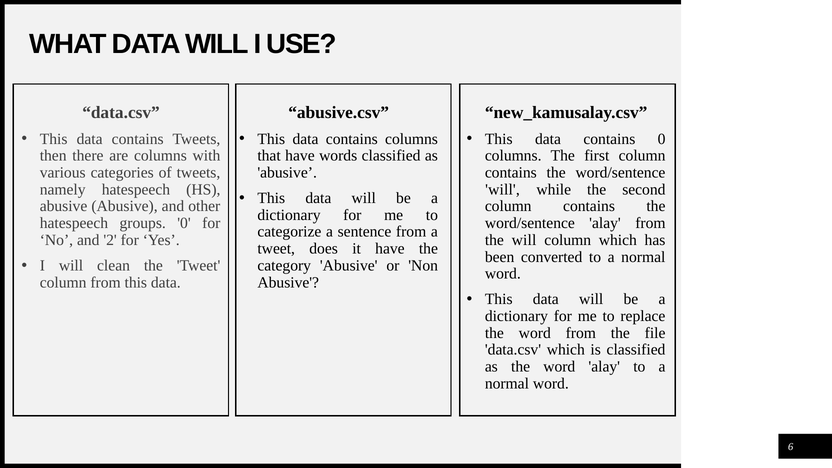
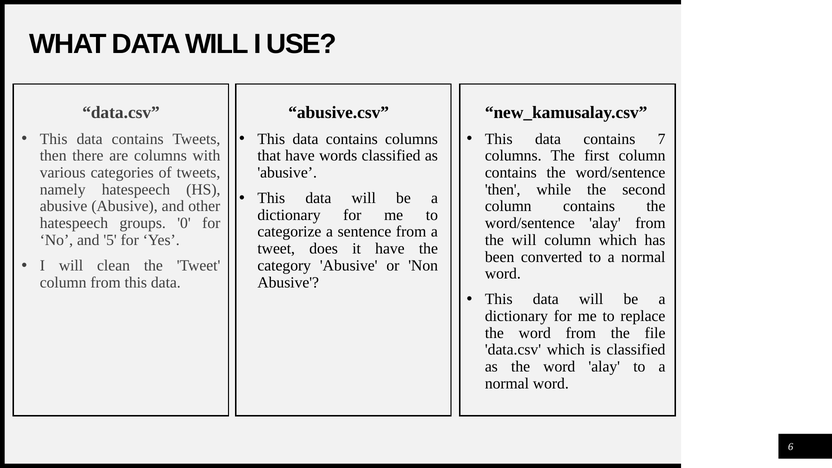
contains 0: 0 -> 7
will at (503, 189): will -> then
2: 2 -> 5
